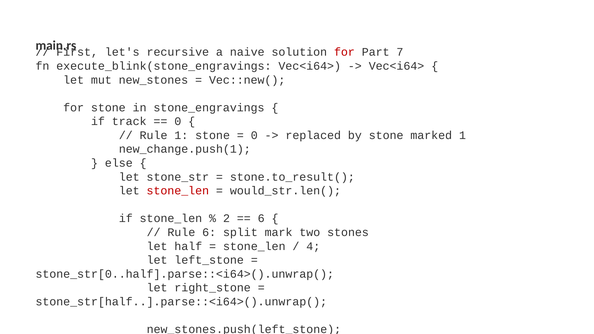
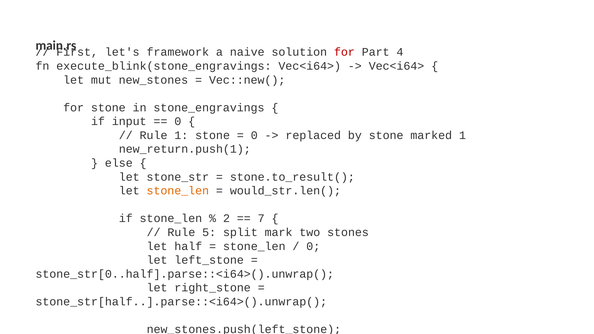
recursive: recursive -> framework
7: 7 -> 4
track: track -> input
new_change.push(1: new_change.push(1 -> new_return.push(1
stone_len at (178, 191) colour: red -> orange
6 at (261, 219): 6 -> 7
Rule 6: 6 -> 5
4 at (313, 246): 4 -> 0
